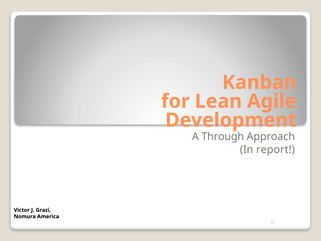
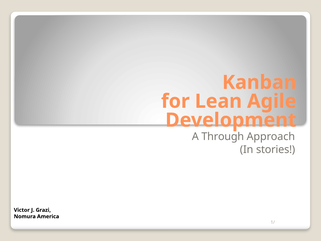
report: report -> stories
